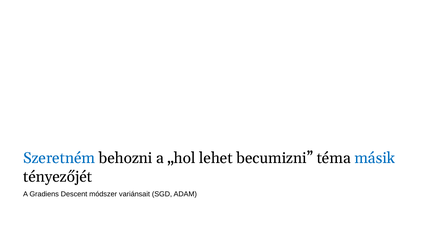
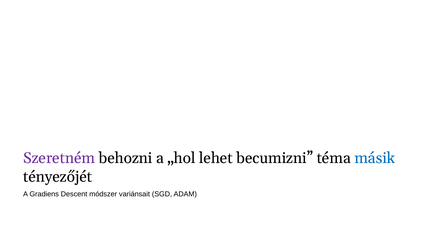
Szeretném colour: blue -> purple
